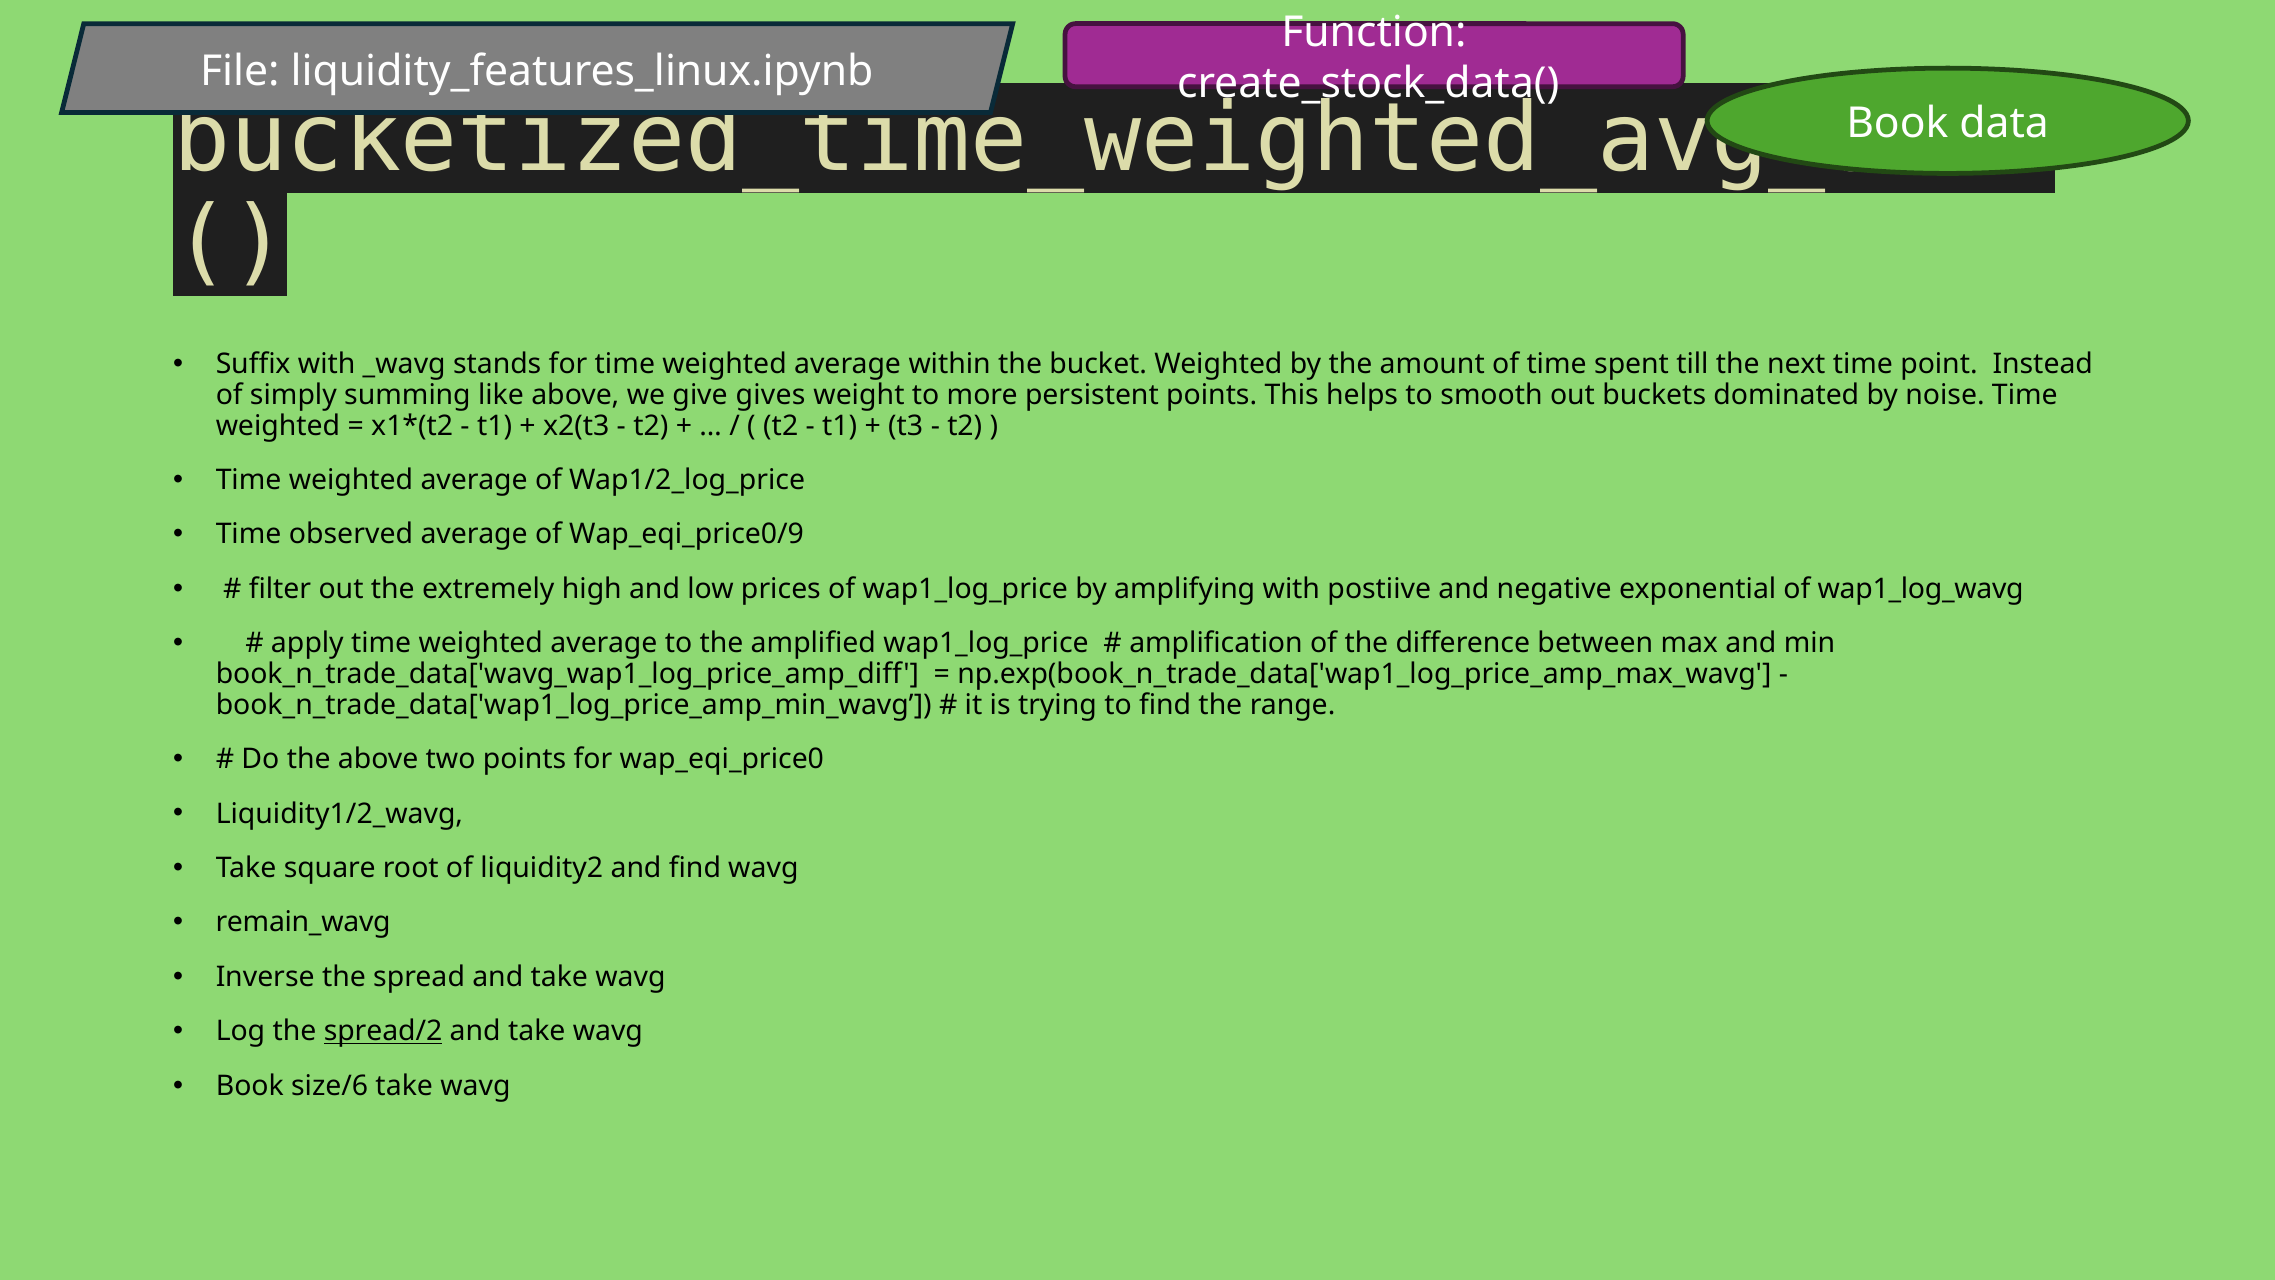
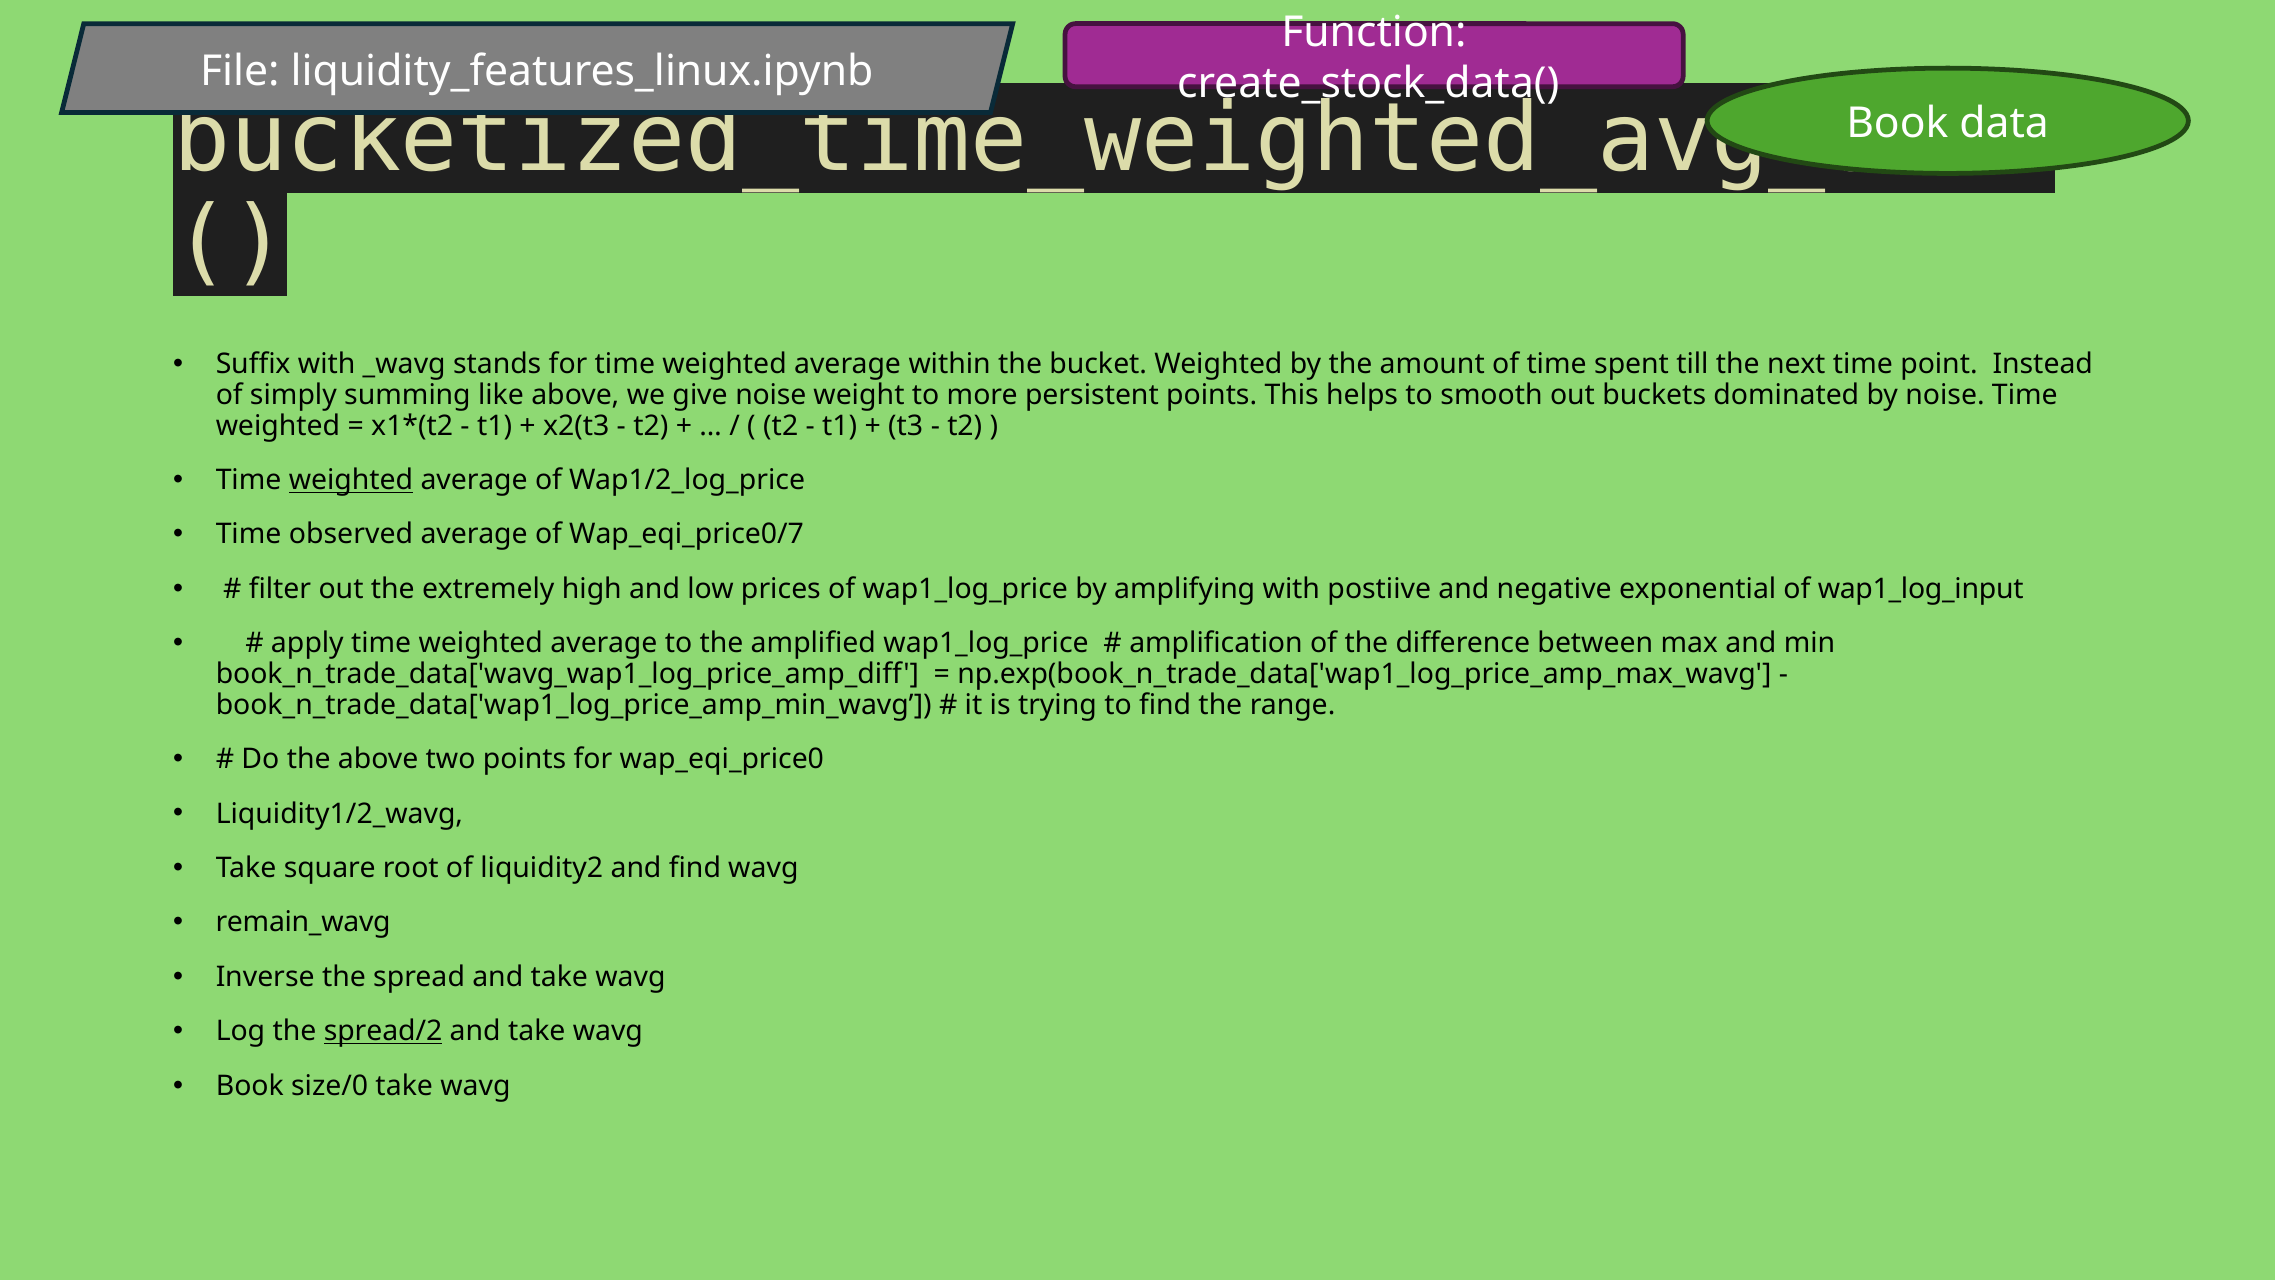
give gives: gives -> noise
weighted at (351, 480) underline: none -> present
Wap_eqi_price0/9: Wap_eqi_price0/9 -> Wap_eqi_price0/7
wap1_log_wavg: wap1_log_wavg -> wap1_log_input
size/6: size/6 -> size/0
